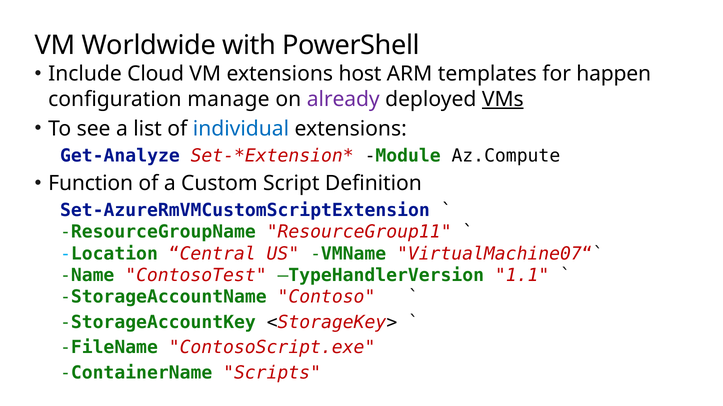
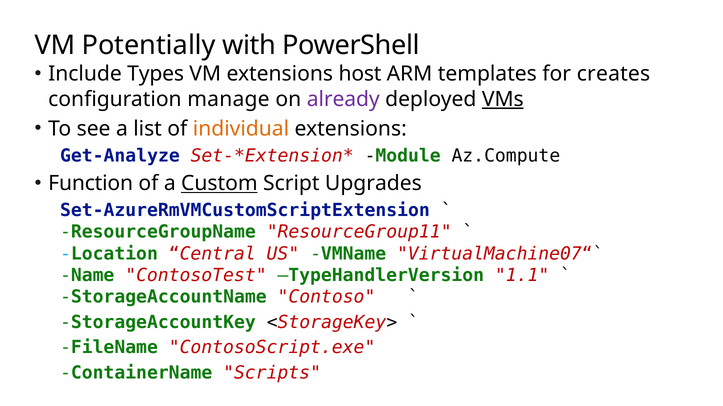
Worldwide: Worldwide -> Potentially
Cloud: Cloud -> Types
happen: happen -> creates
individual colour: blue -> orange
Custom underline: none -> present
Definition: Definition -> Upgrades
